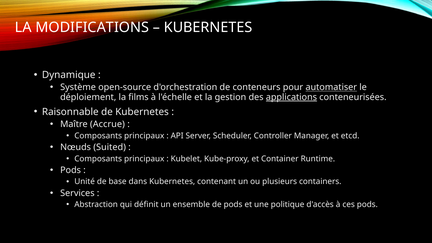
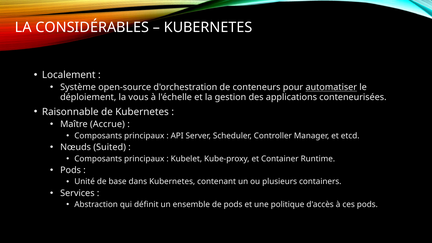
MODIFICATIONS: MODIFICATIONS -> CONSIDÉRABLES
Dynamique: Dynamique -> Localement
films: films -> vous
applications underline: present -> none
